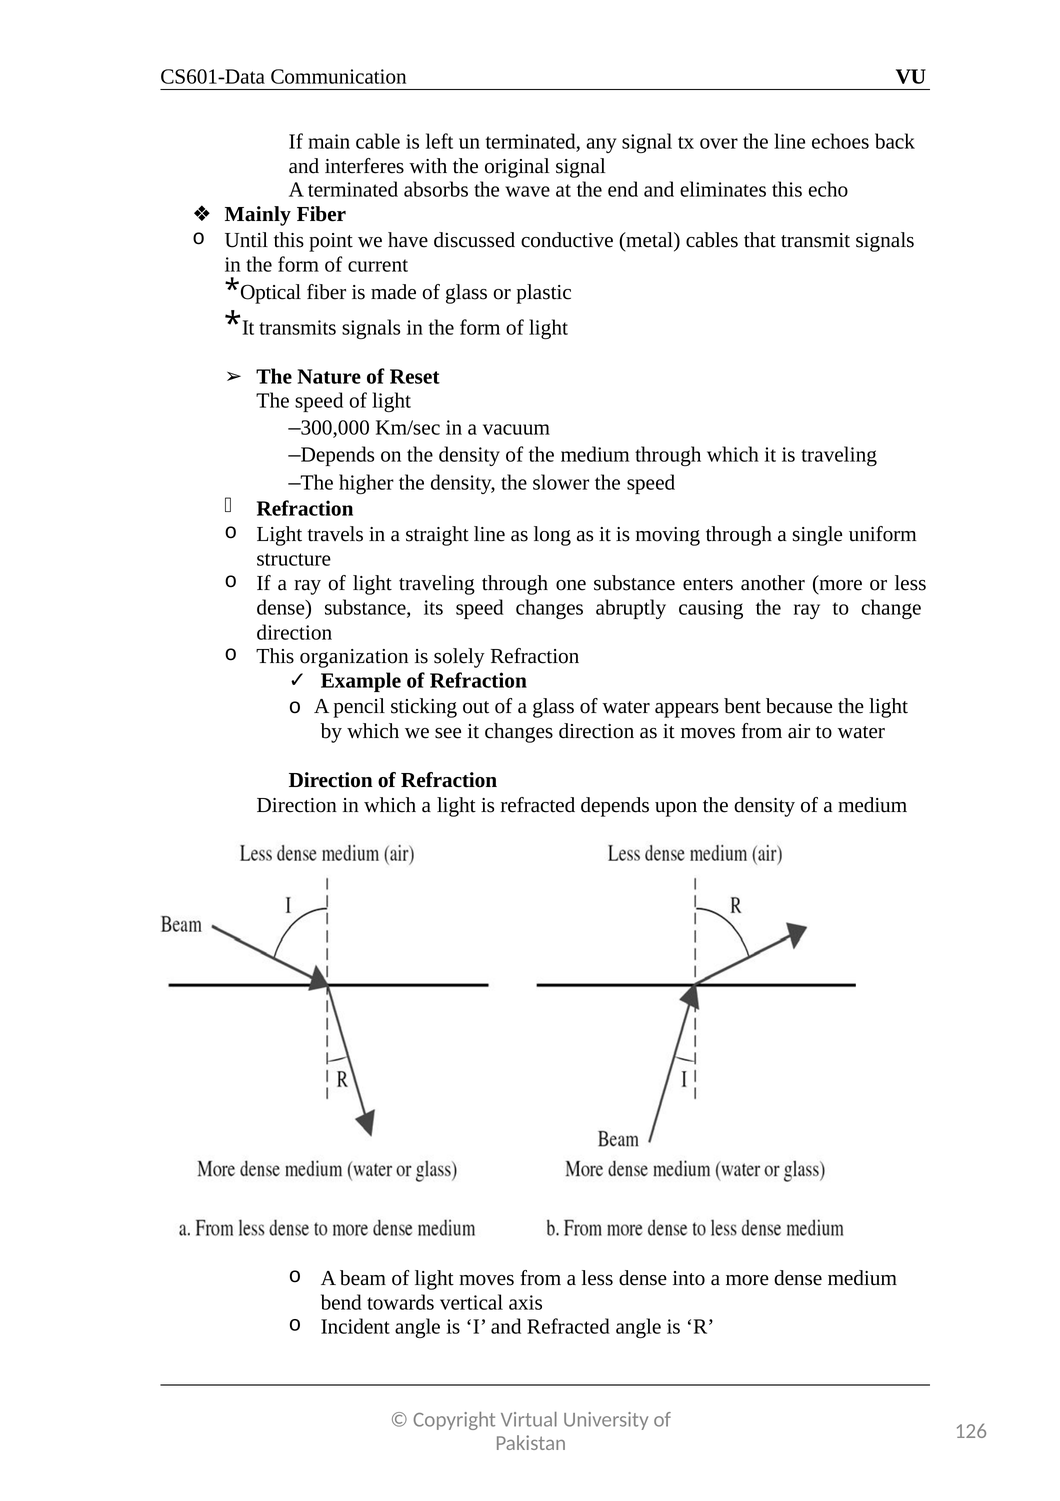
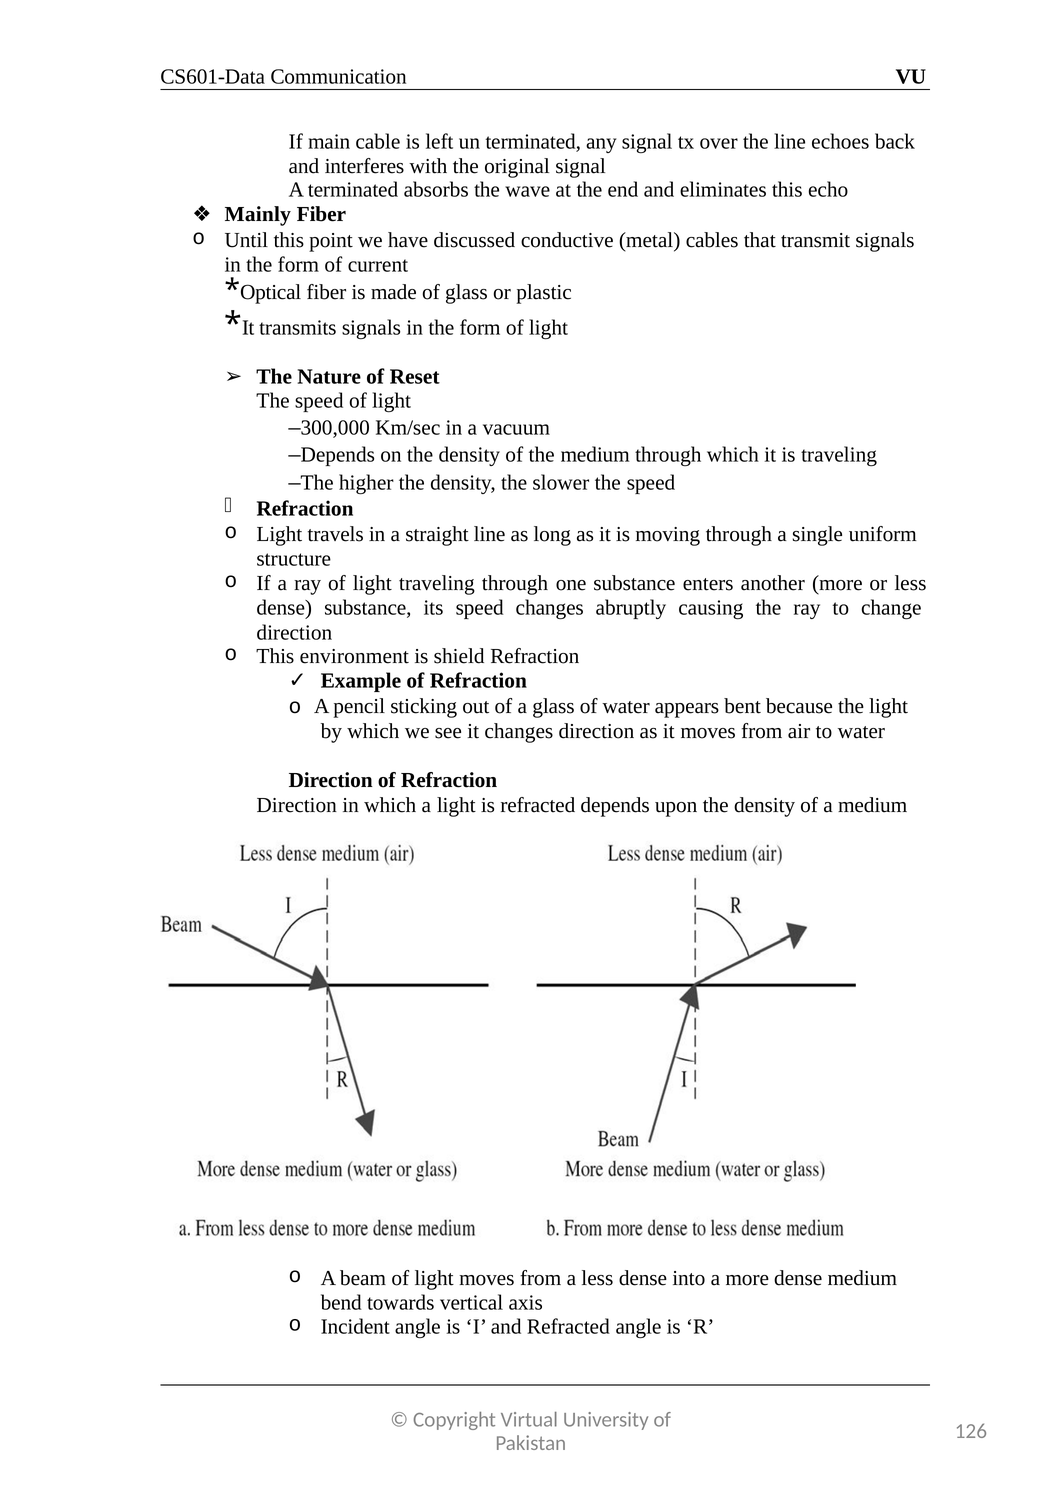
organization: organization -> environment
solely: solely -> shield
